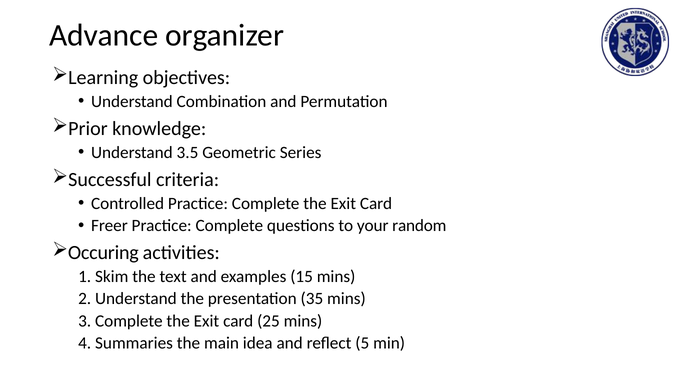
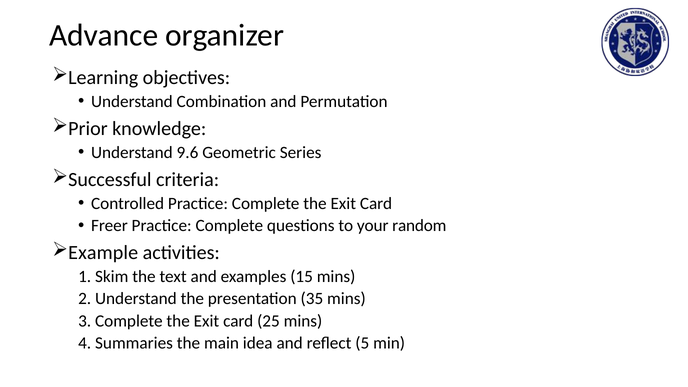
3.5: 3.5 -> 9.6
Occuring: Occuring -> Example
